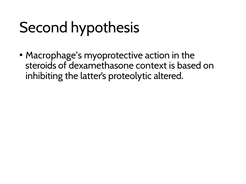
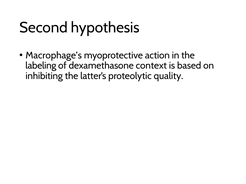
steroids: steroids -> labeling
altered: altered -> quality
